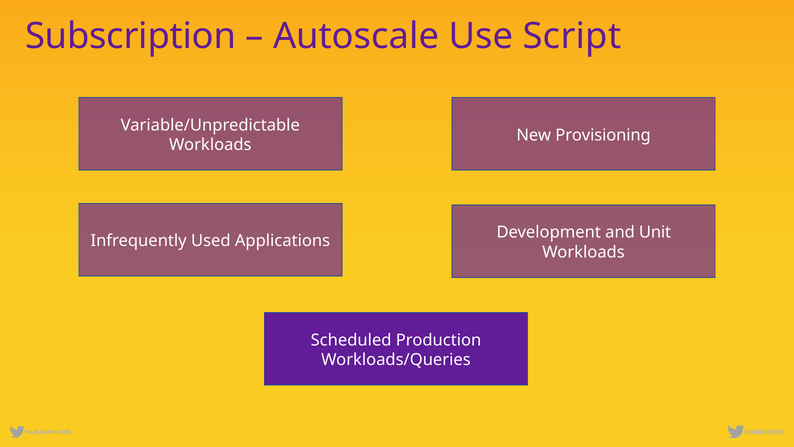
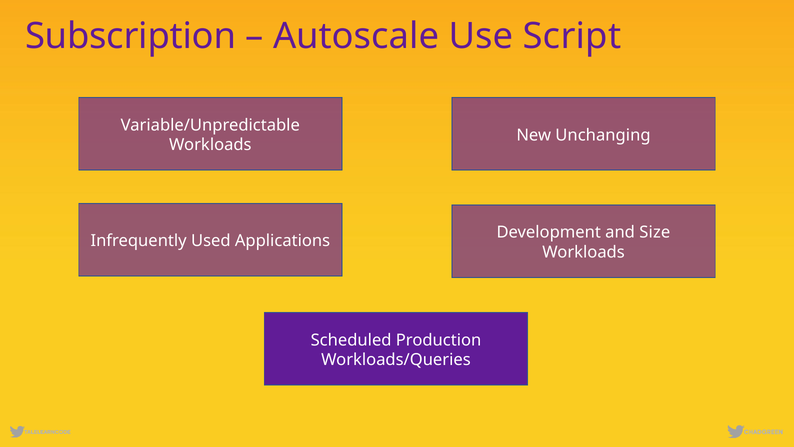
Provisioning: Provisioning -> Unchanging
Unit: Unit -> Size
